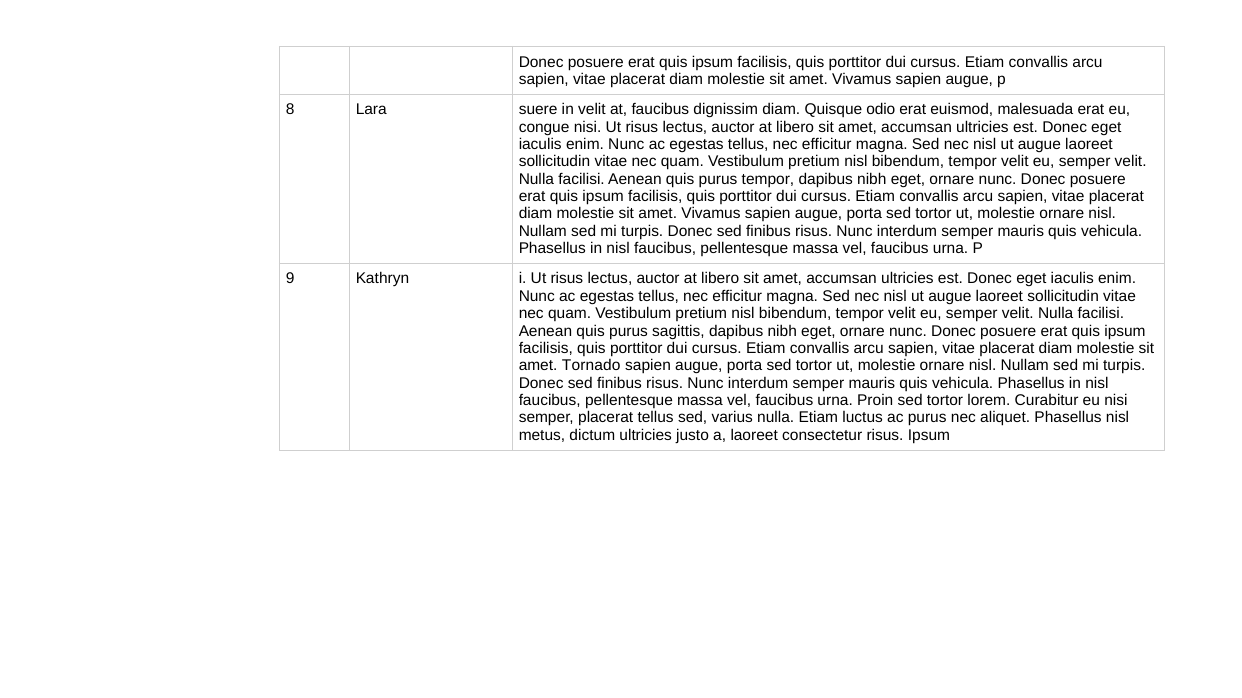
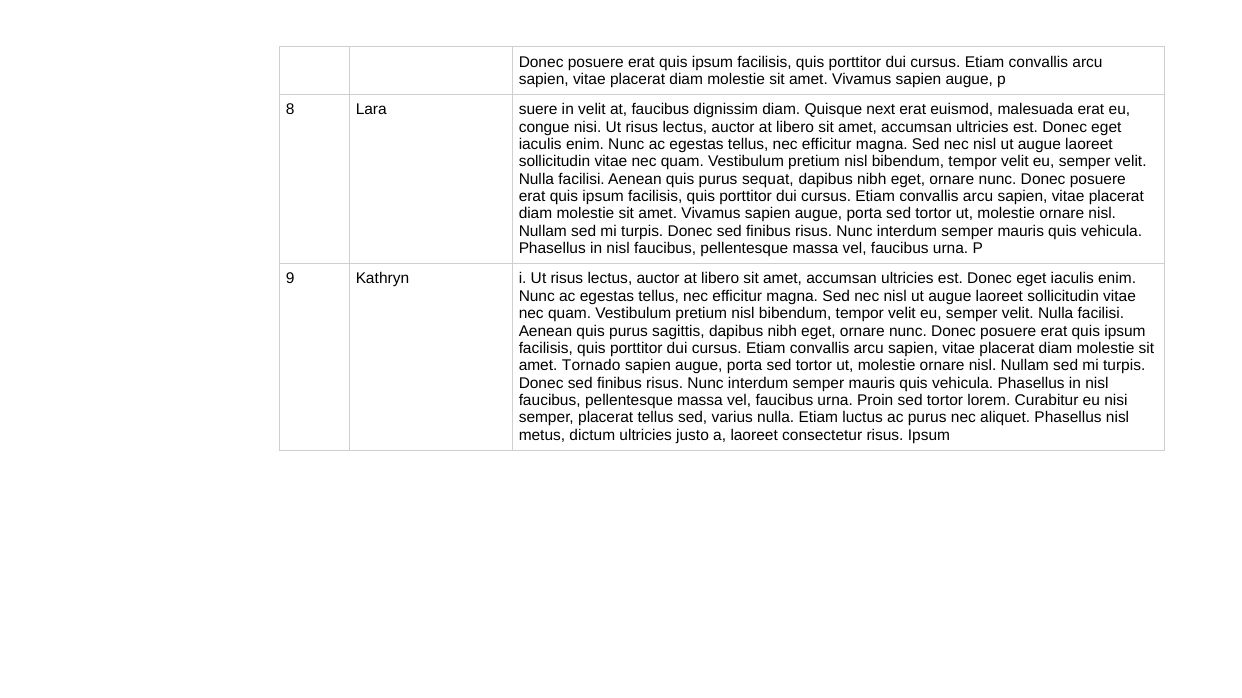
odio: odio -> next
purus tempor: tempor -> sequat
